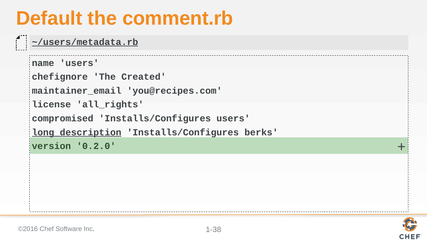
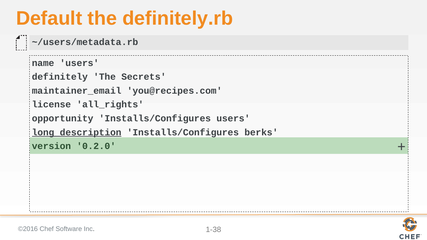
comment.rb: comment.rb -> definitely.rb
~/users/metadata.rb underline: present -> none
chefignore: chefignore -> definitely
Created: Created -> Secrets
compromised: compromised -> opportunity
